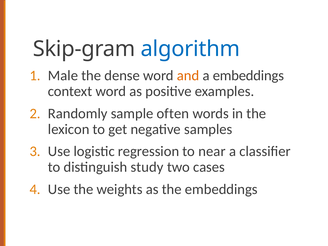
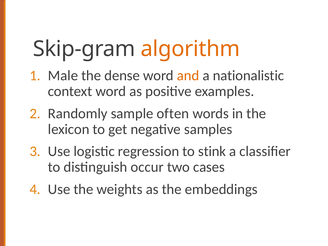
algorithm colour: blue -> orange
a embeddings: embeddings -> nationalistic
near: near -> stink
study: study -> occur
